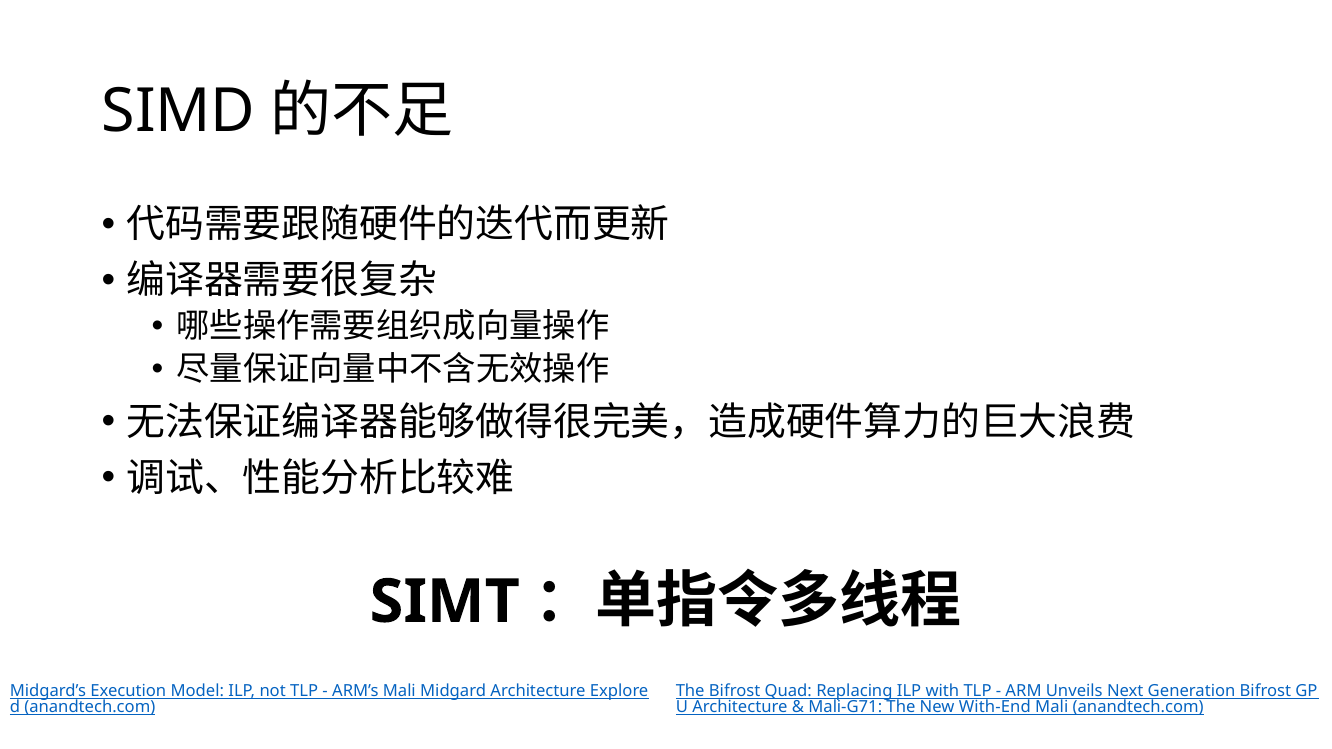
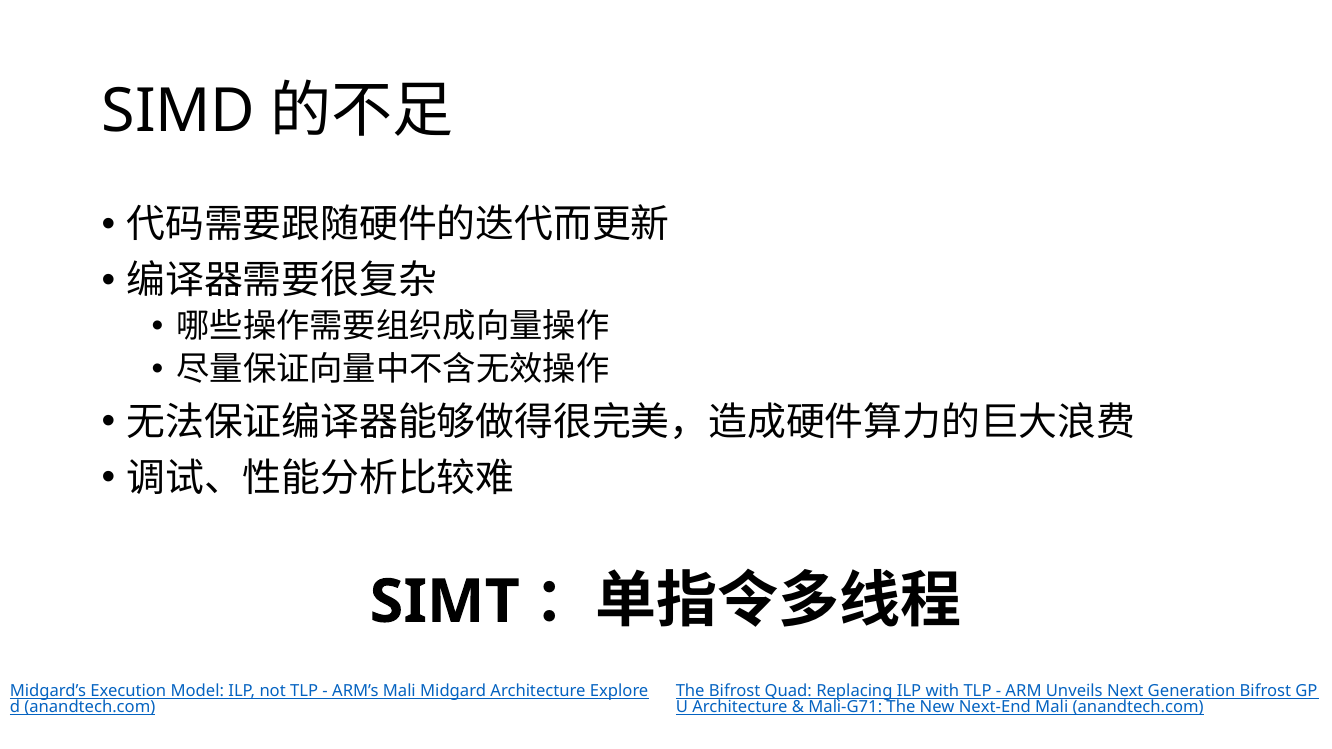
With-End: With-End -> Next-End
